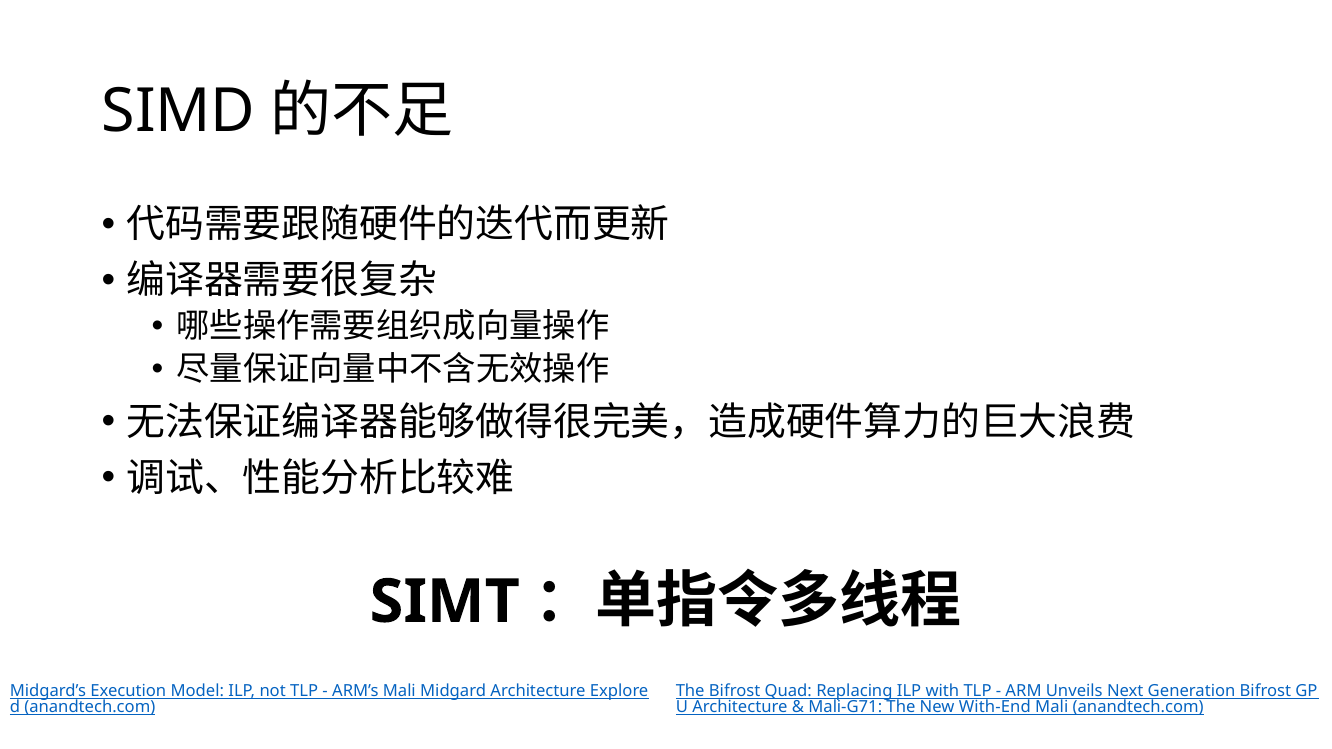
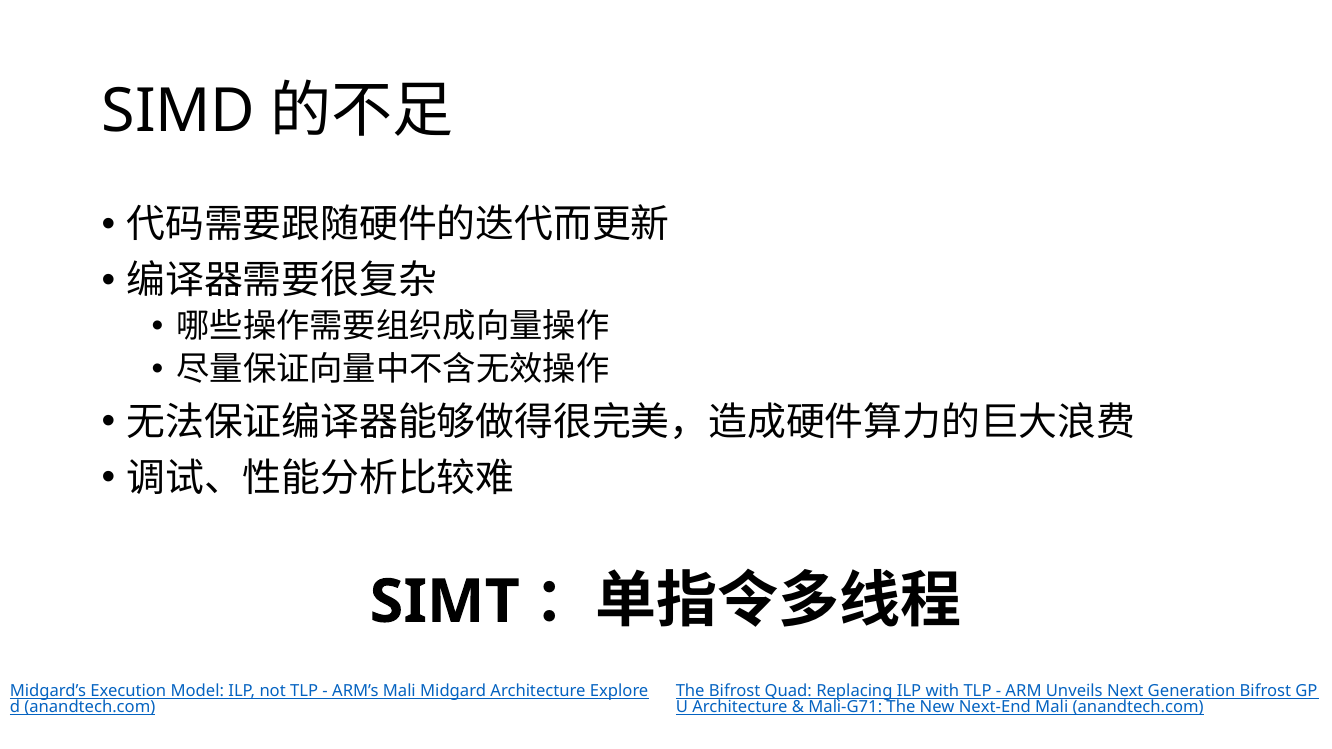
With-End: With-End -> Next-End
